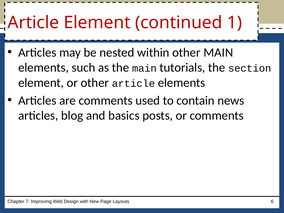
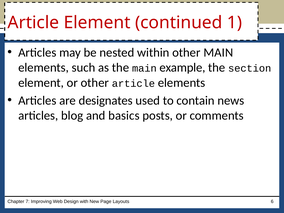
tutorials: tutorials -> example
are comments: comments -> designates
